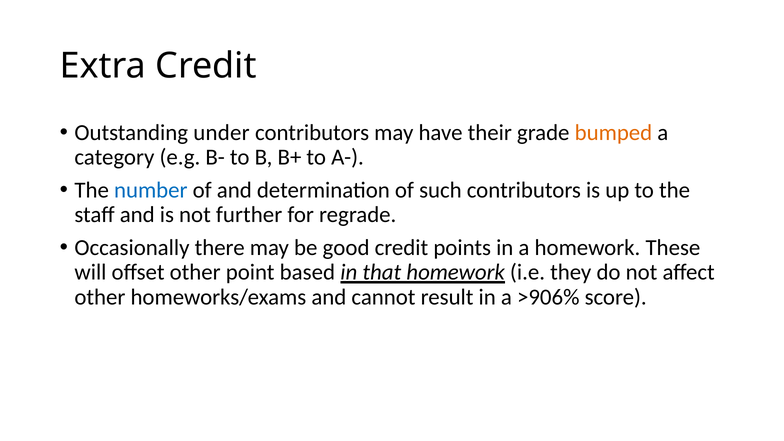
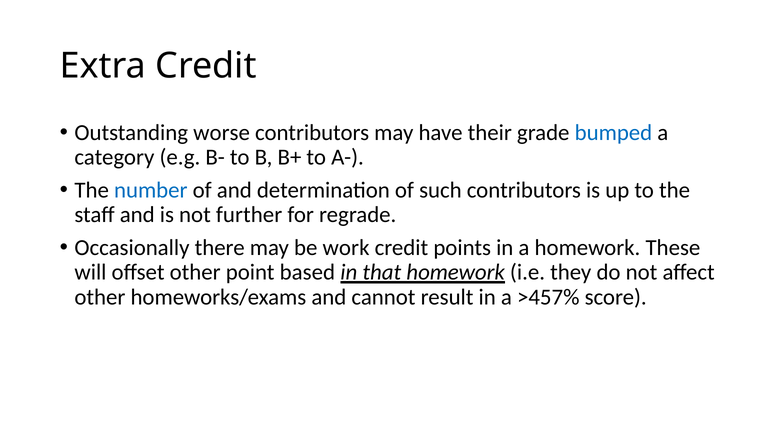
under: under -> worse
bumped colour: orange -> blue
good: good -> work
>906%: >906% -> >457%
